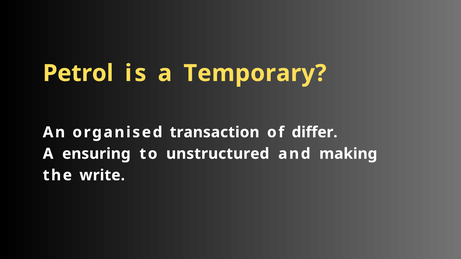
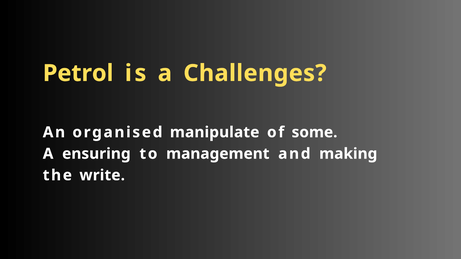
Temporary: Temporary -> Challenges
transaction: transaction -> manipulate
differ: differ -> some
unstructured: unstructured -> management
